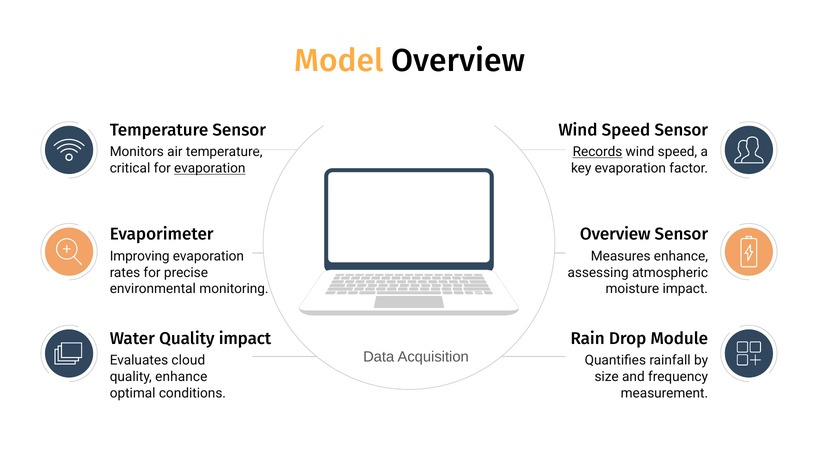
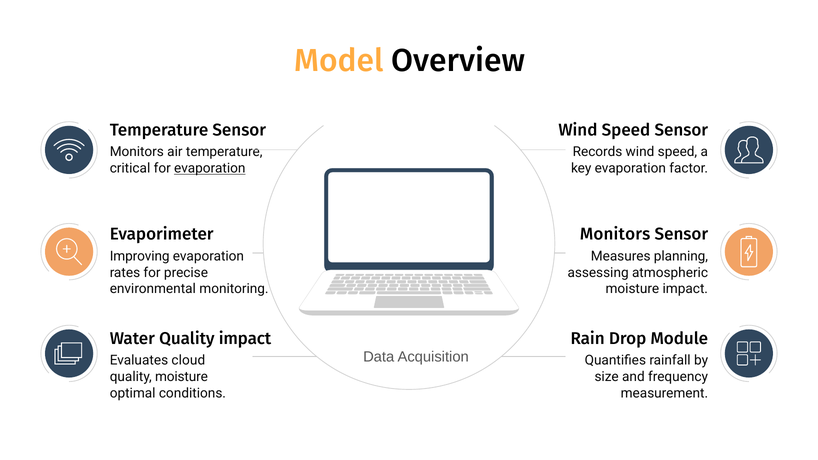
Records underline: present -> none
Overview at (615, 234): Overview -> Monitors
Measures enhance: enhance -> planning
quality enhance: enhance -> moisture
